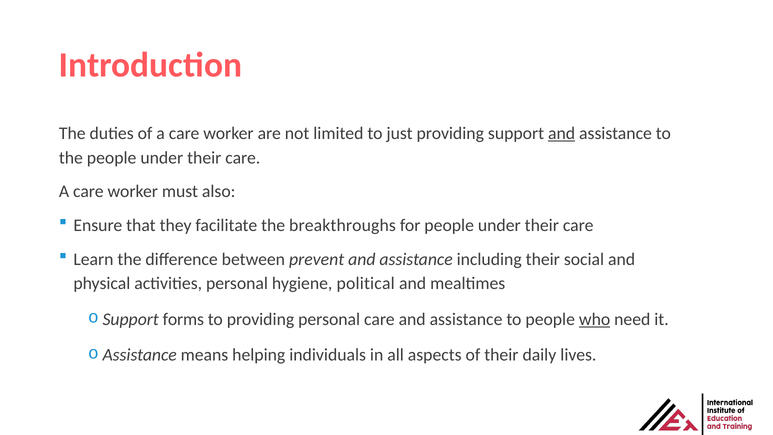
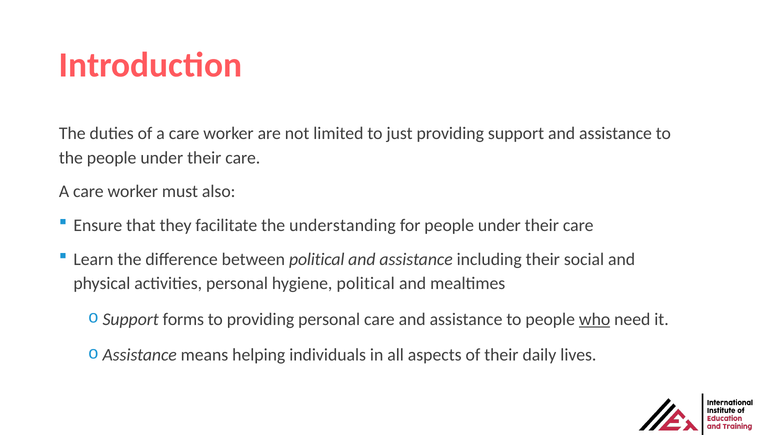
and at (562, 133) underline: present -> none
breakthroughs: breakthroughs -> understanding
between prevent: prevent -> political
